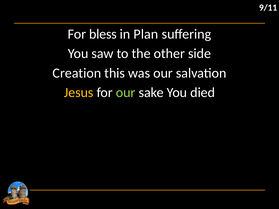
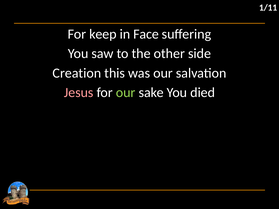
9/11: 9/11 -> 1/11
bless: bless -> keep
Plan: Plan -> Face
Jesus colour: yellow -> pink
